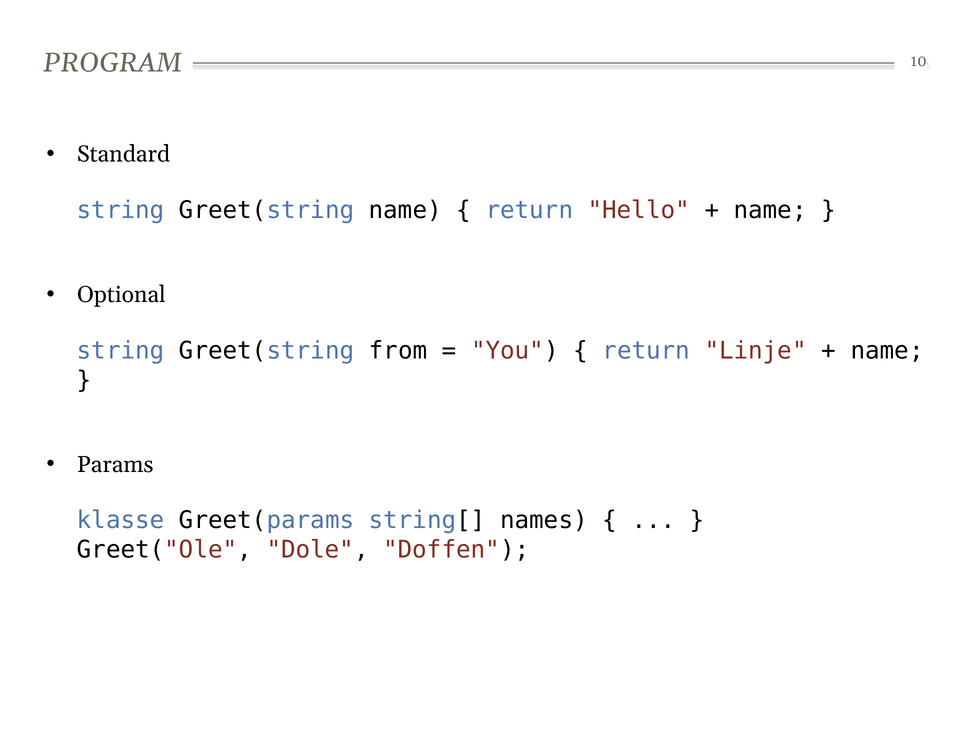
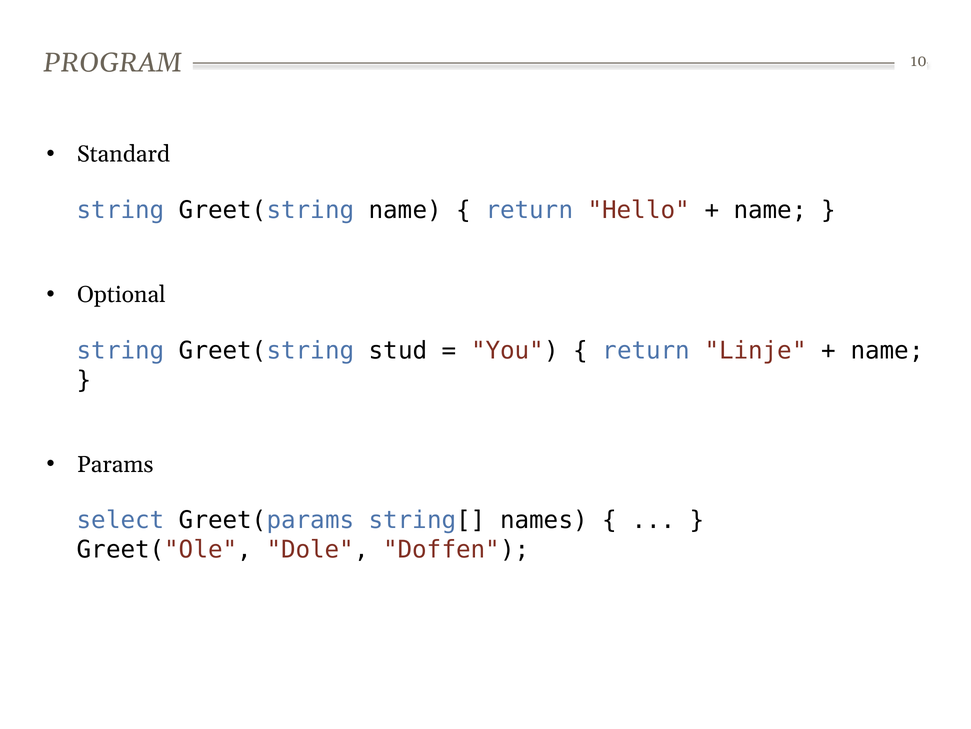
from: from -> stud
klasse: klasse -> select
